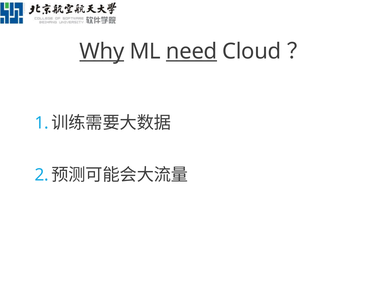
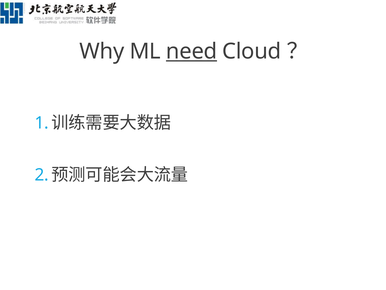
Why underline: present -> none
